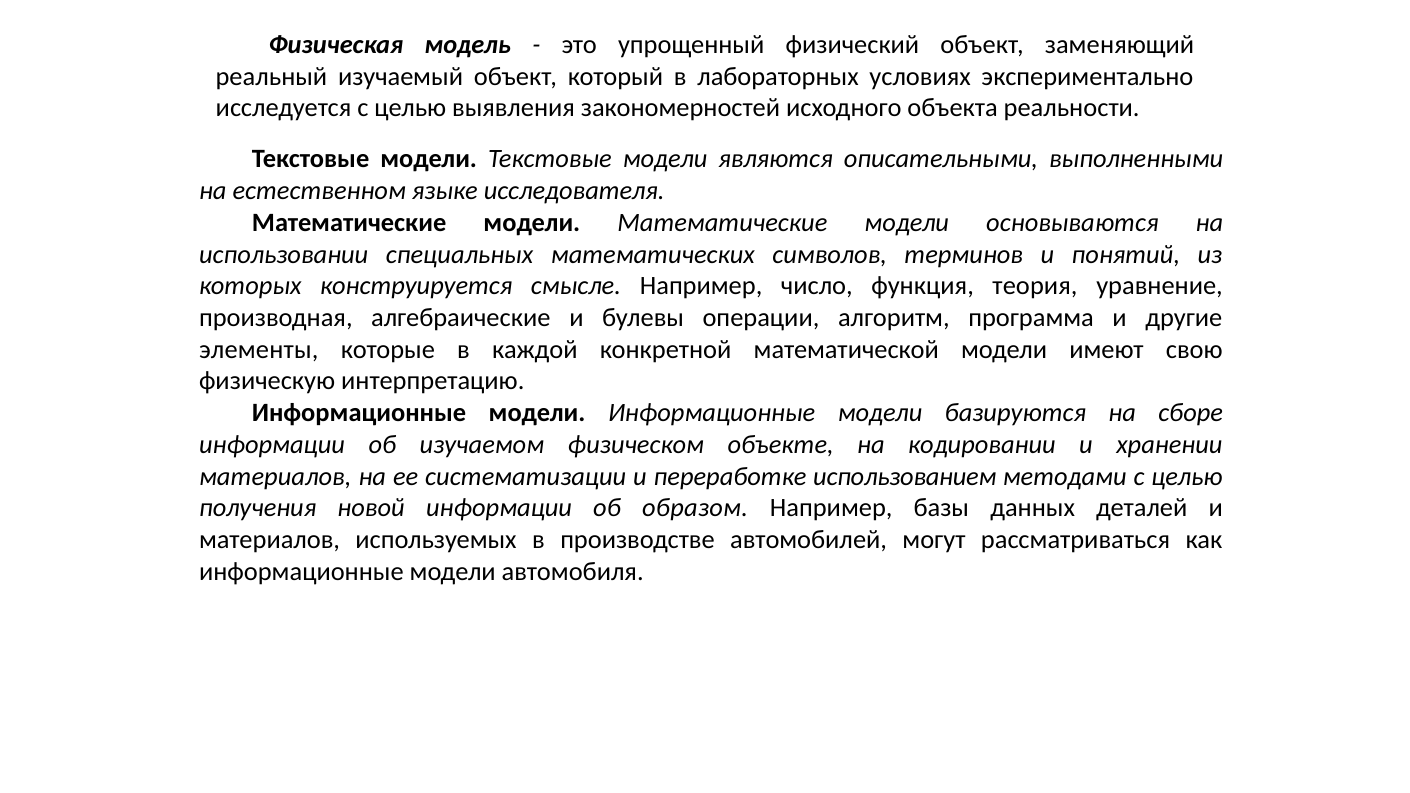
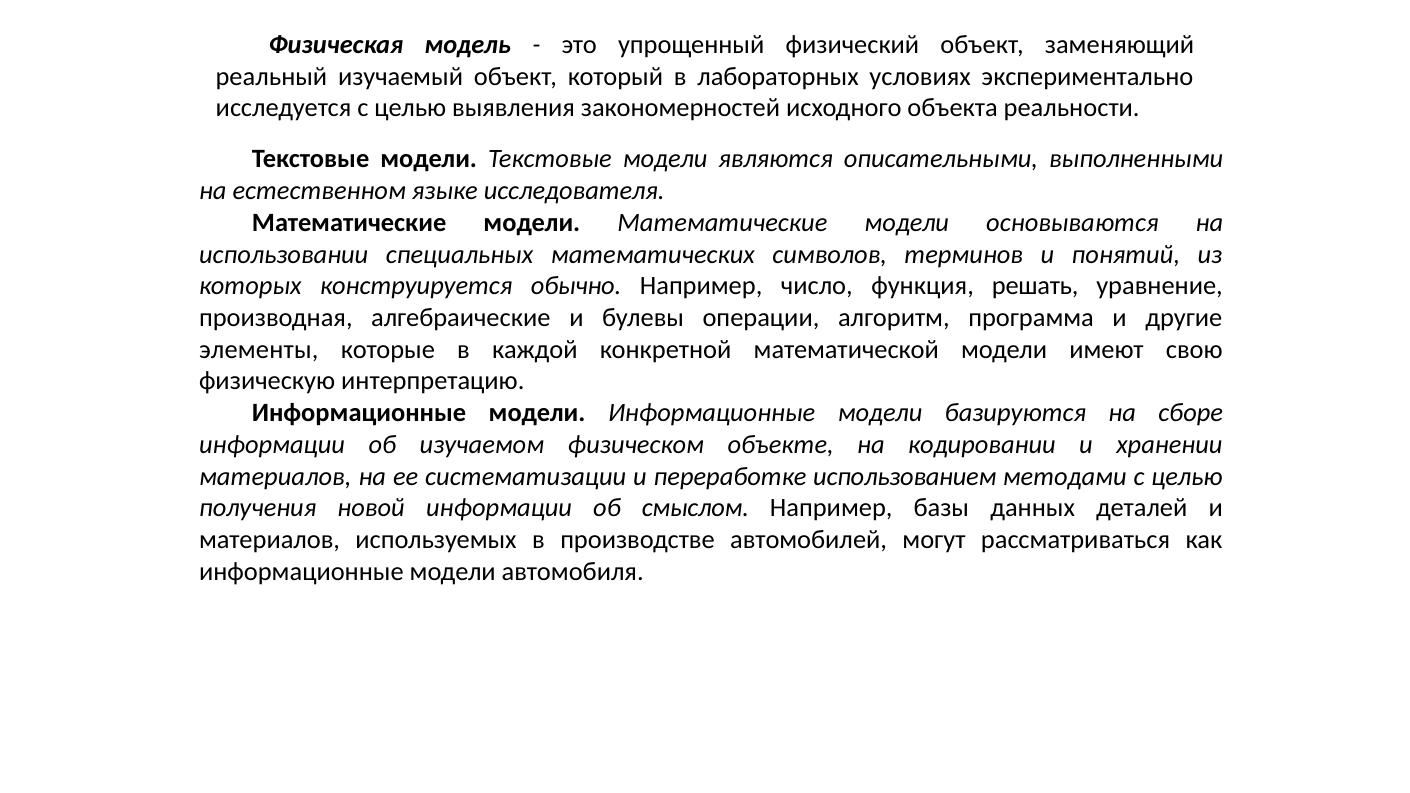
смысле: смысле -> обычно
теория: теория -> решать
образом: образом -> смыслом
